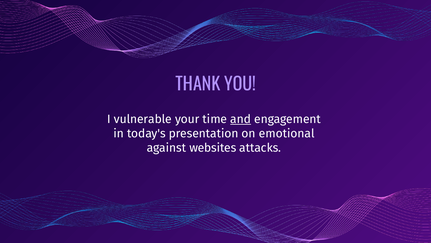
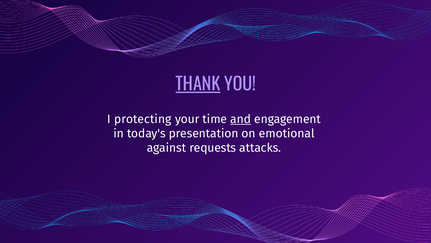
THANK underline: none -> present
vulnerable: vulnerable -> protecting
websites: websites -> requests
